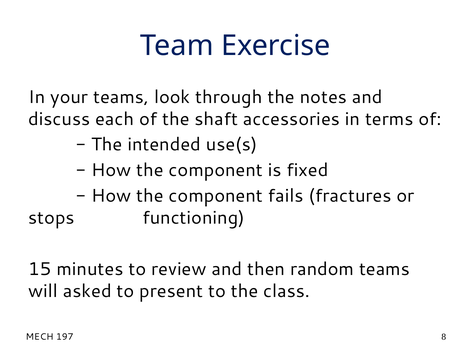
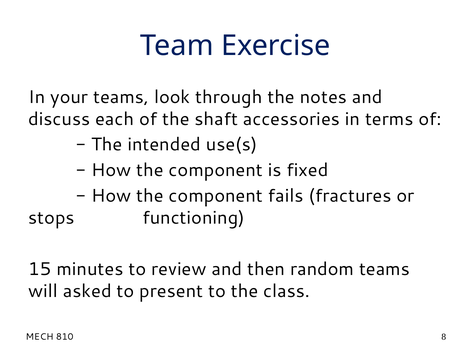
197: 197 -> 810
